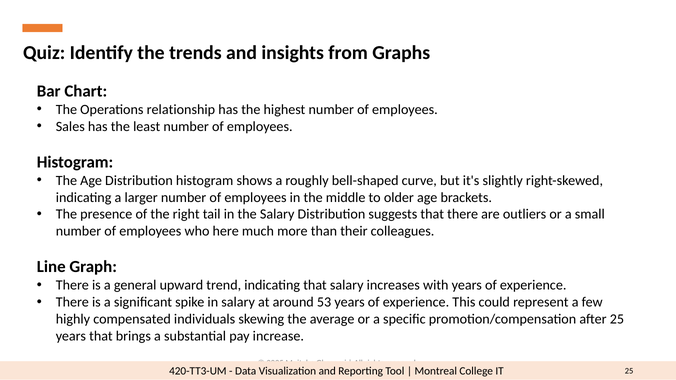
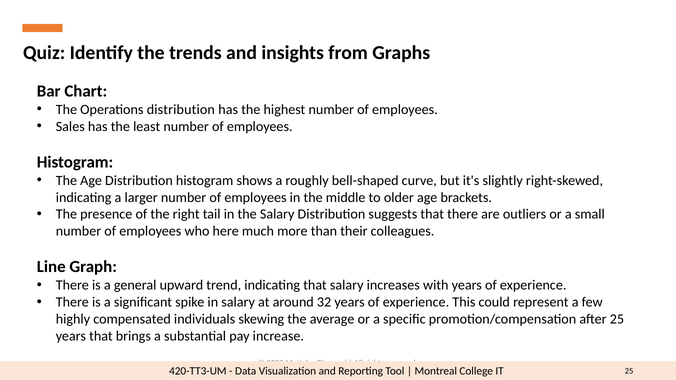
Operations relationship: relationship -> distribution
53: 53 -> 32
